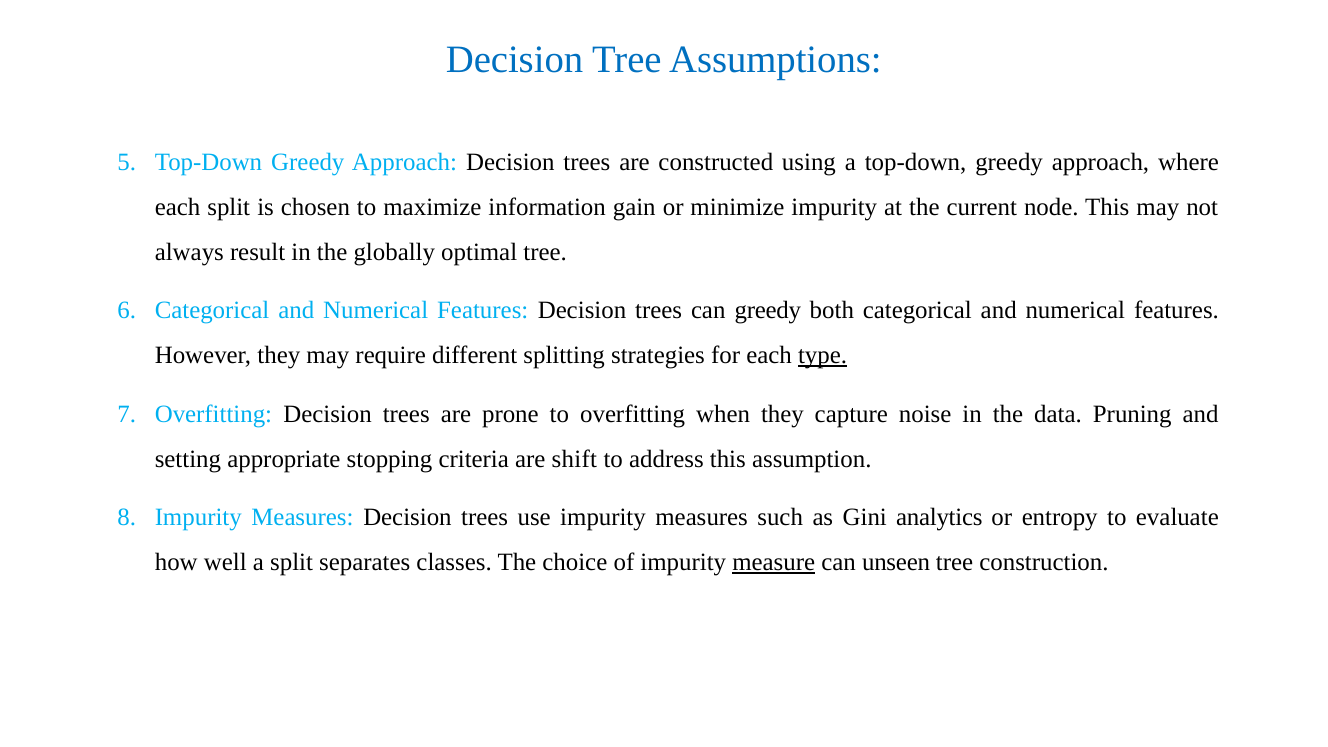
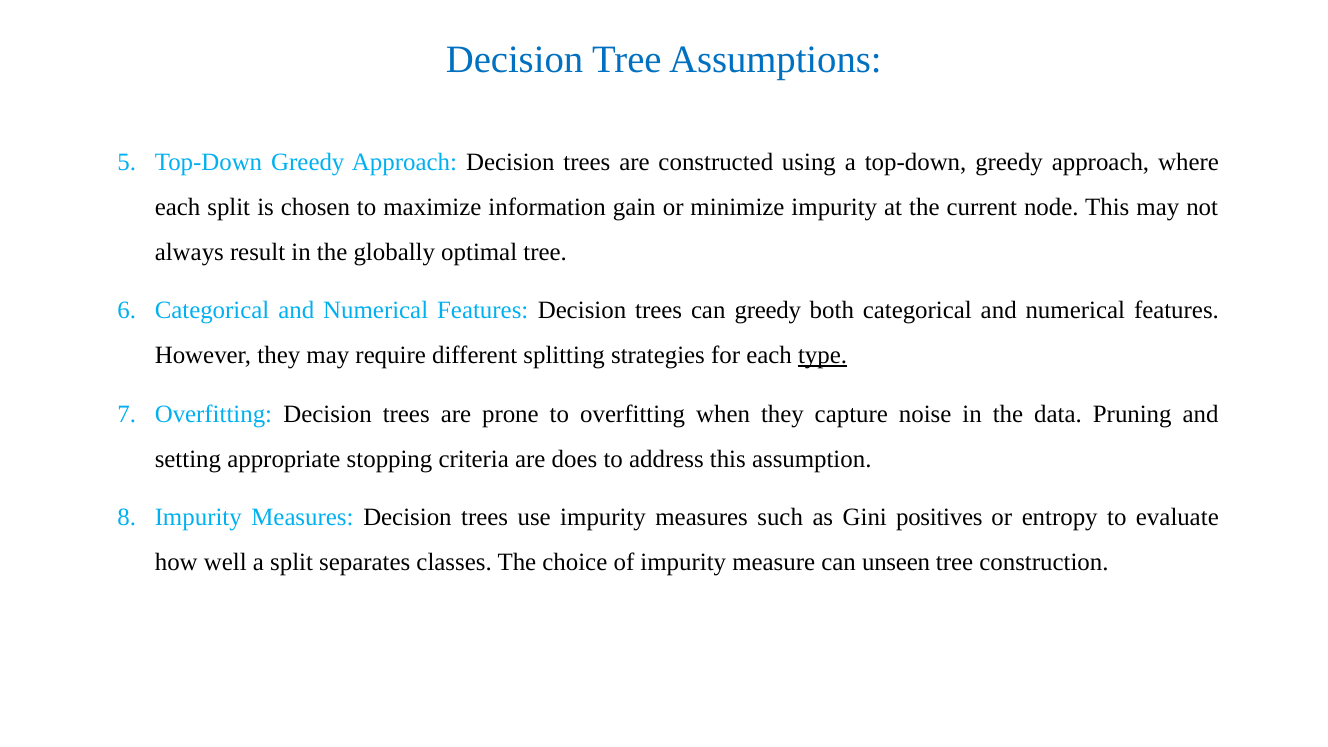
shift: shift -> does
analytics: analytics -> positives
measure underline: present -> none
